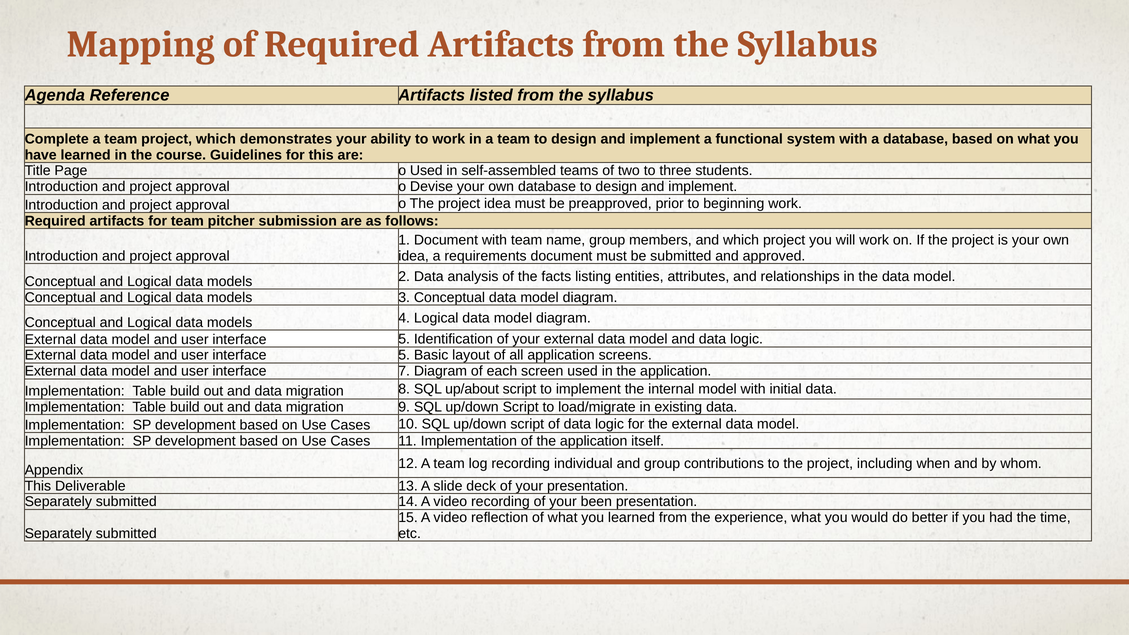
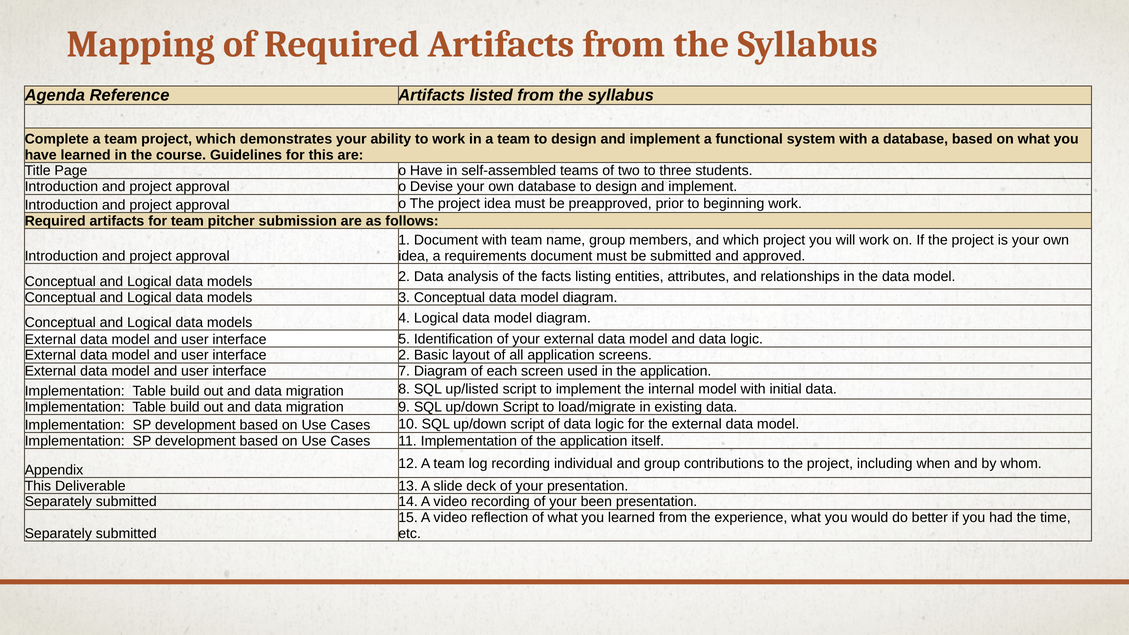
o Used: Used -> Have
5 at (404, 355): 5 -> 2
up/about: up/about -> up/listed
